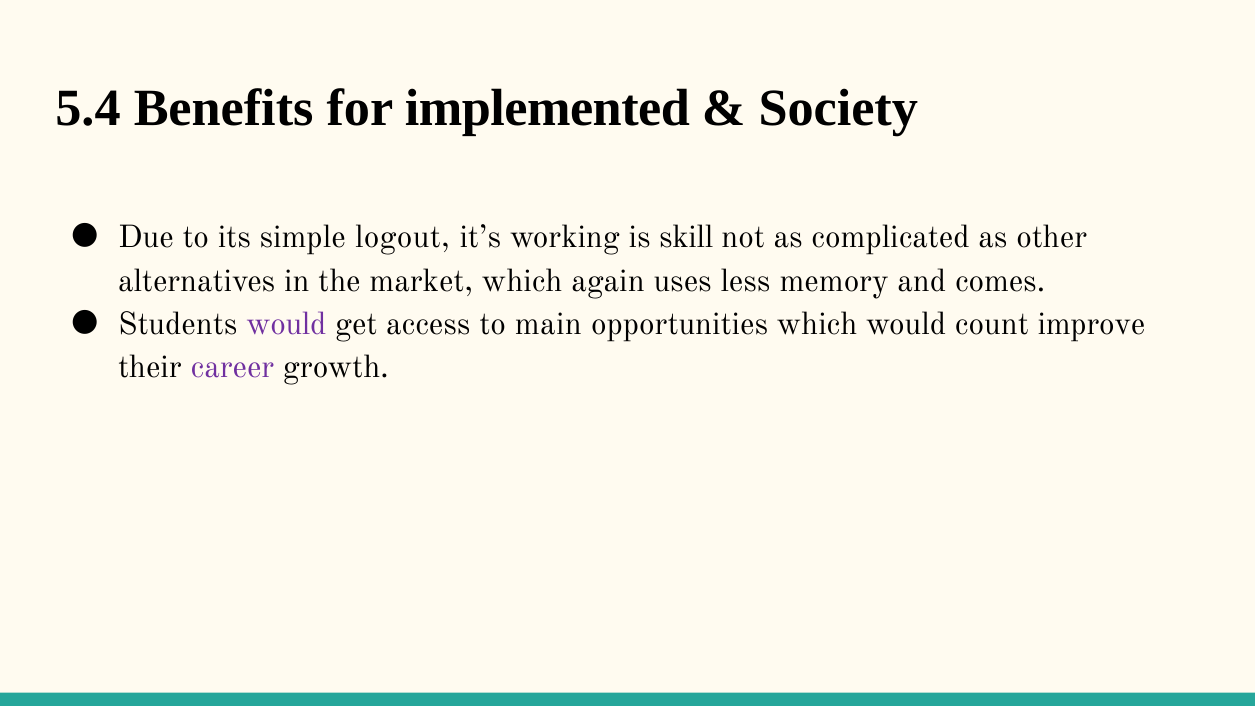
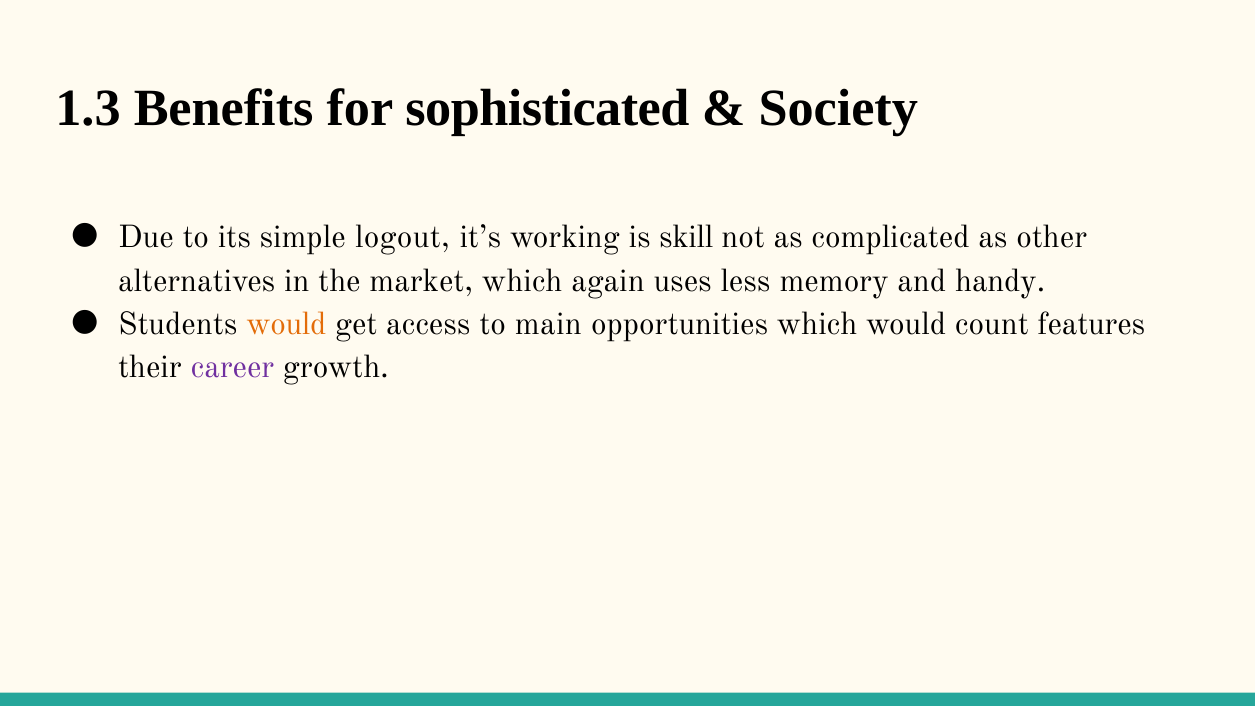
5.4: 5.4 -> 1.3
implemented: implemented -> sophisticated
comes: comes -> handy
would at (286, 324) colour: purple -> orange
improve: improve -> features
